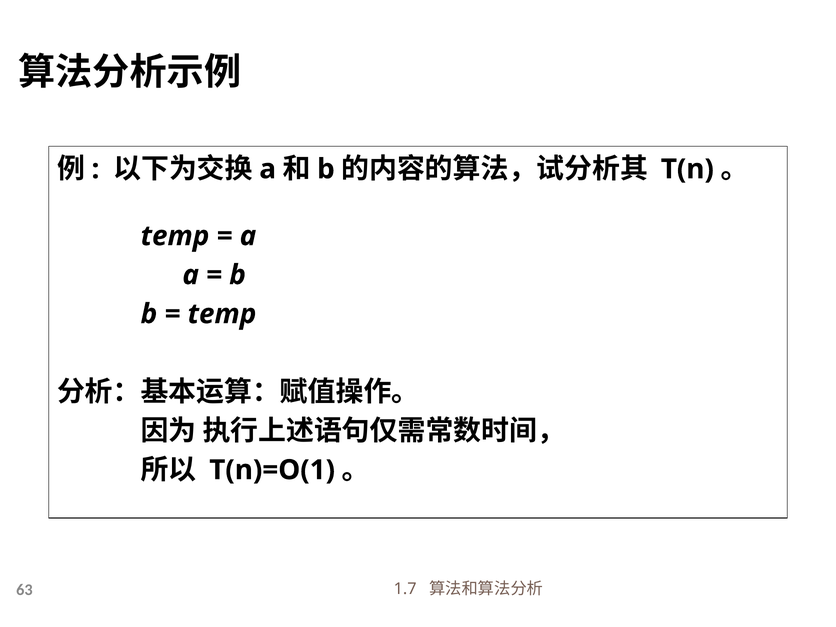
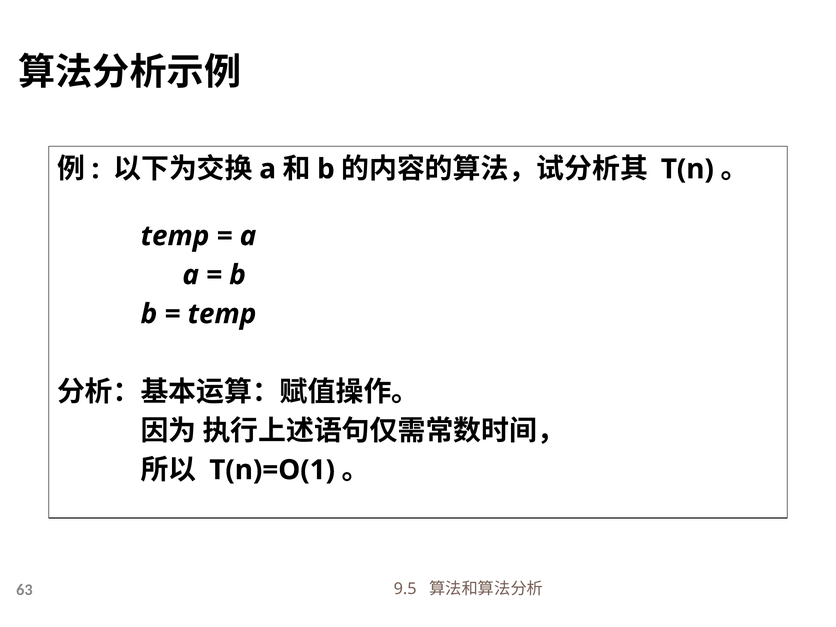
1.7: 1.7 -> 9.5
